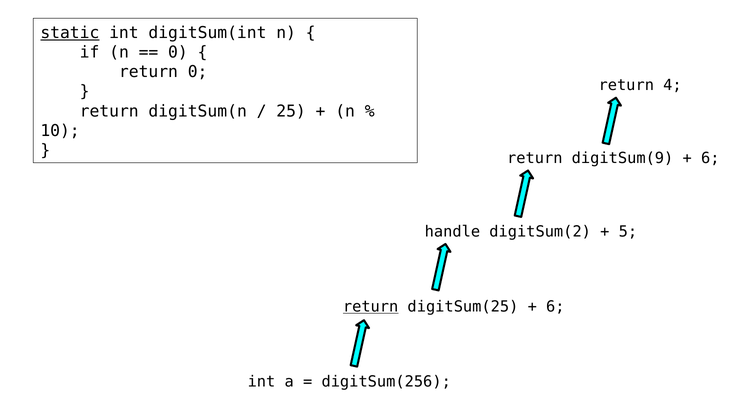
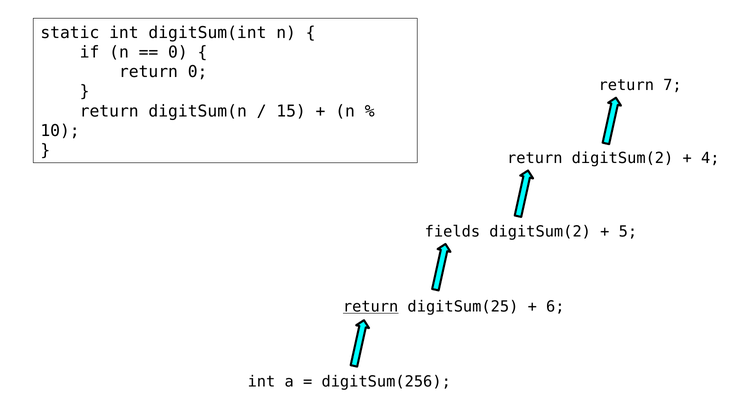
static underline: present -> none
4: 4 -> 7
25: 25 -> 15
return digitSum(9: digitSum(9 -> digitSum(2
6 at (710, 158): 6 -> 4
handle: handle -> fields
